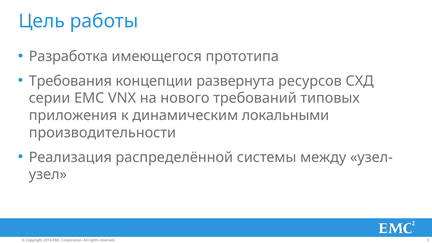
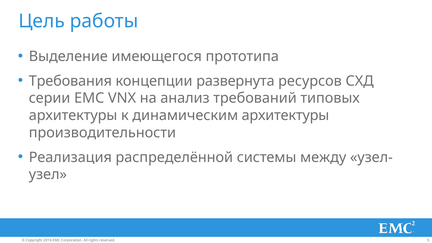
Разработка: Разработка -> Выделение
нового: нового -> анализ
приложения at (73, 115): приложения -> архитектуры
динамическим локальными: локальными -> архитектуры
